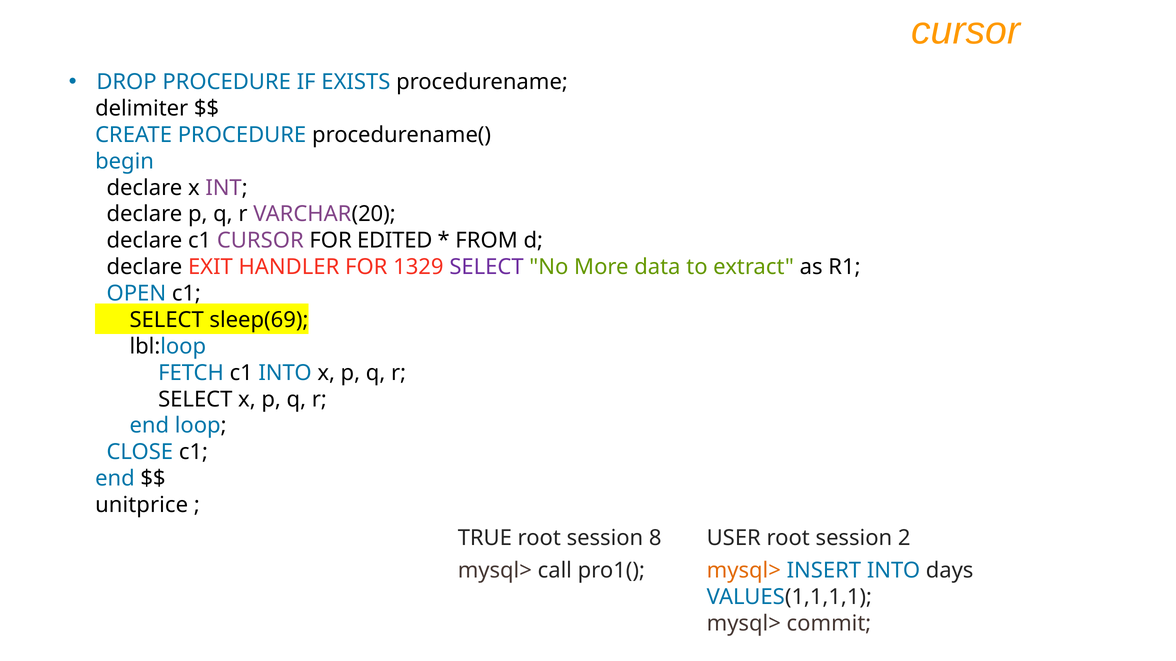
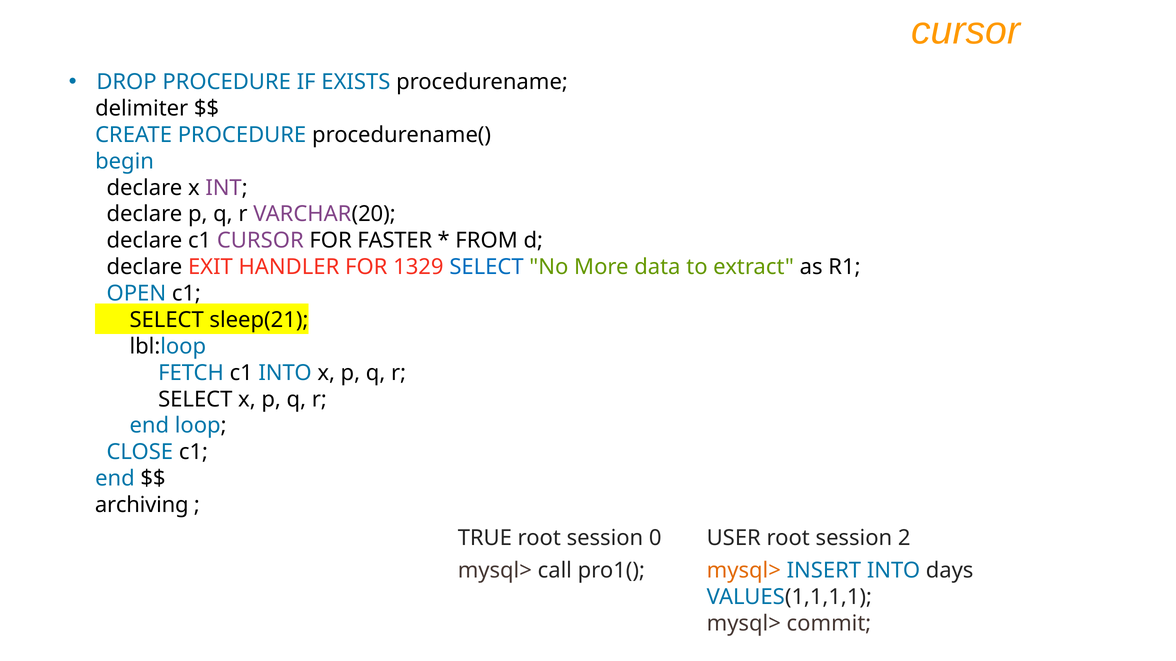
EDITED: EDITED -> FASTER
SELECT at (487, 267) colour: purple -> blue
sleep(69: sleep(69 -> sleep(21
unitprice: unitprice -> archiving
8: 8 -> 0
